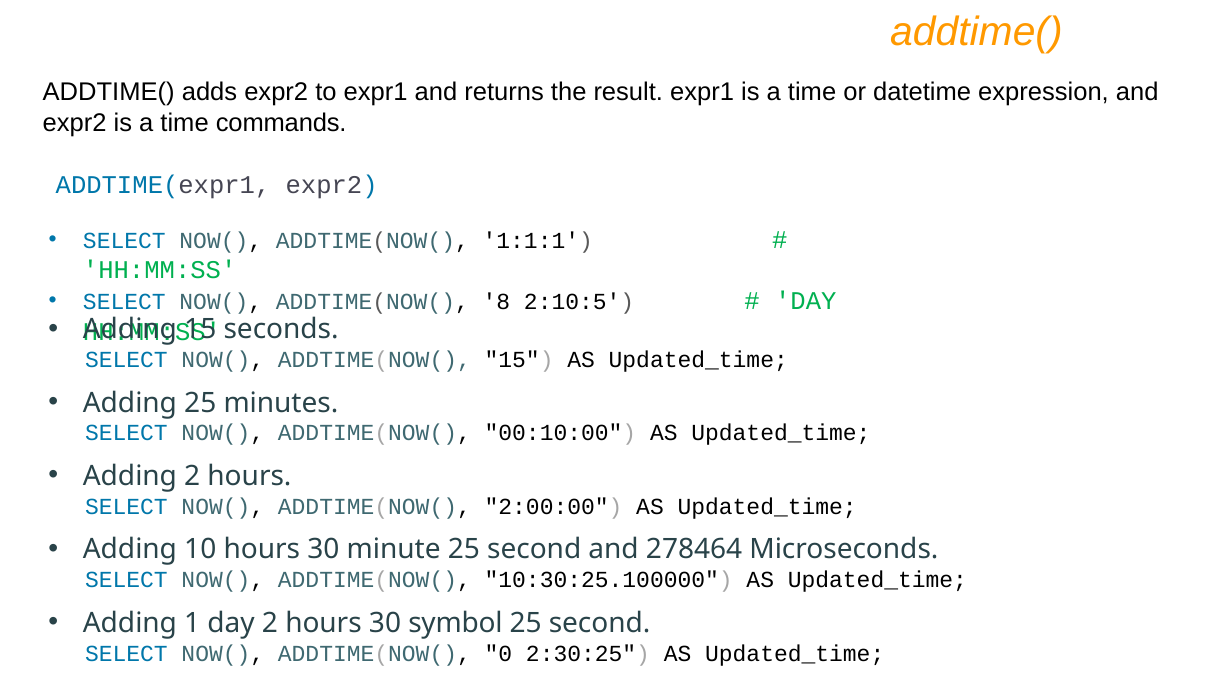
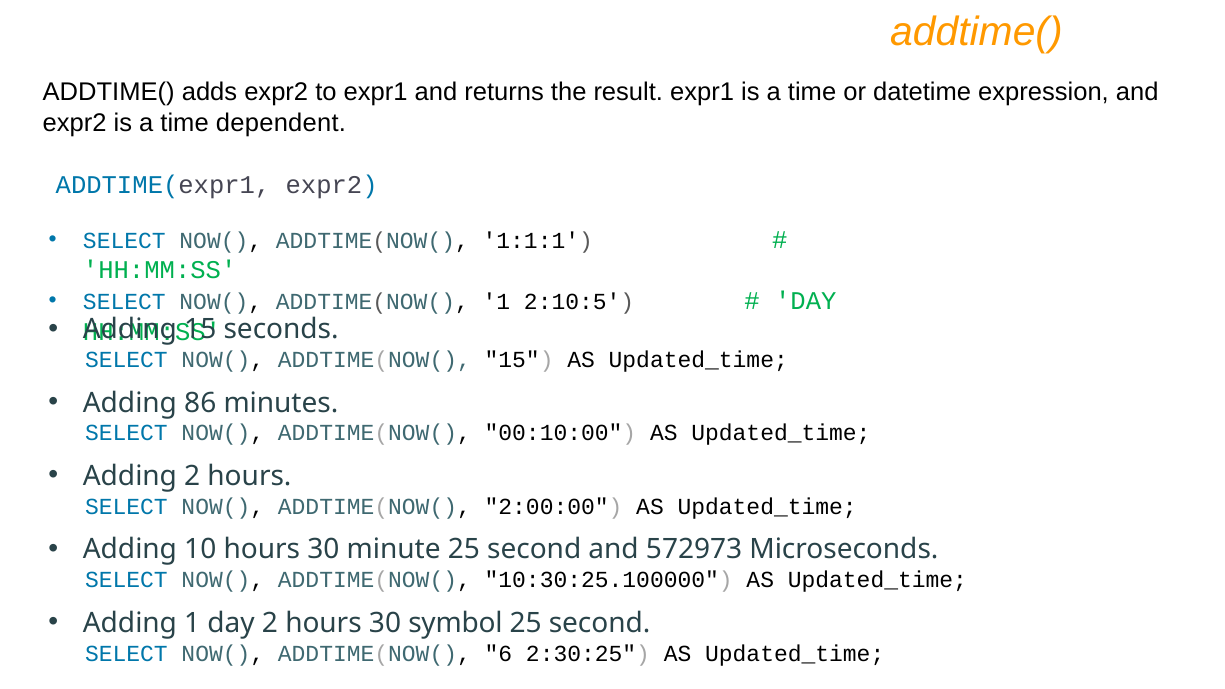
commands: commands -> dependent
ADDTIME(NOW( 8: 8 -> 1
Adding 25: 25 -> 86
278464: 278464 -> 572973
0: 0 -> 6
